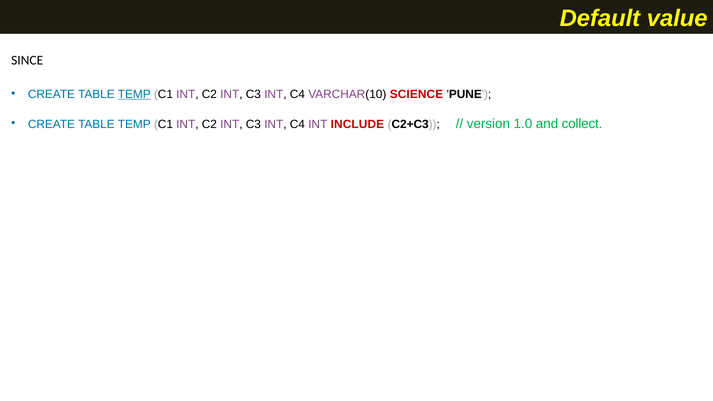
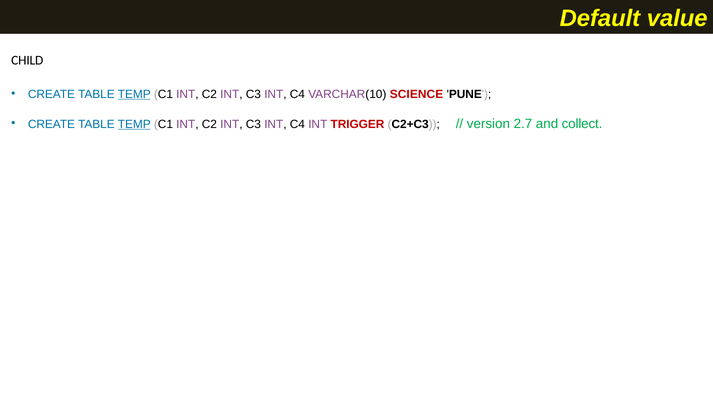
SINCE: SINCE -> CHILD
TEMP at (134, 124) underline: none -> present
INCLUDE: INCLUDE -> TRIGGER
1.0: 1.0 -> 2.7
